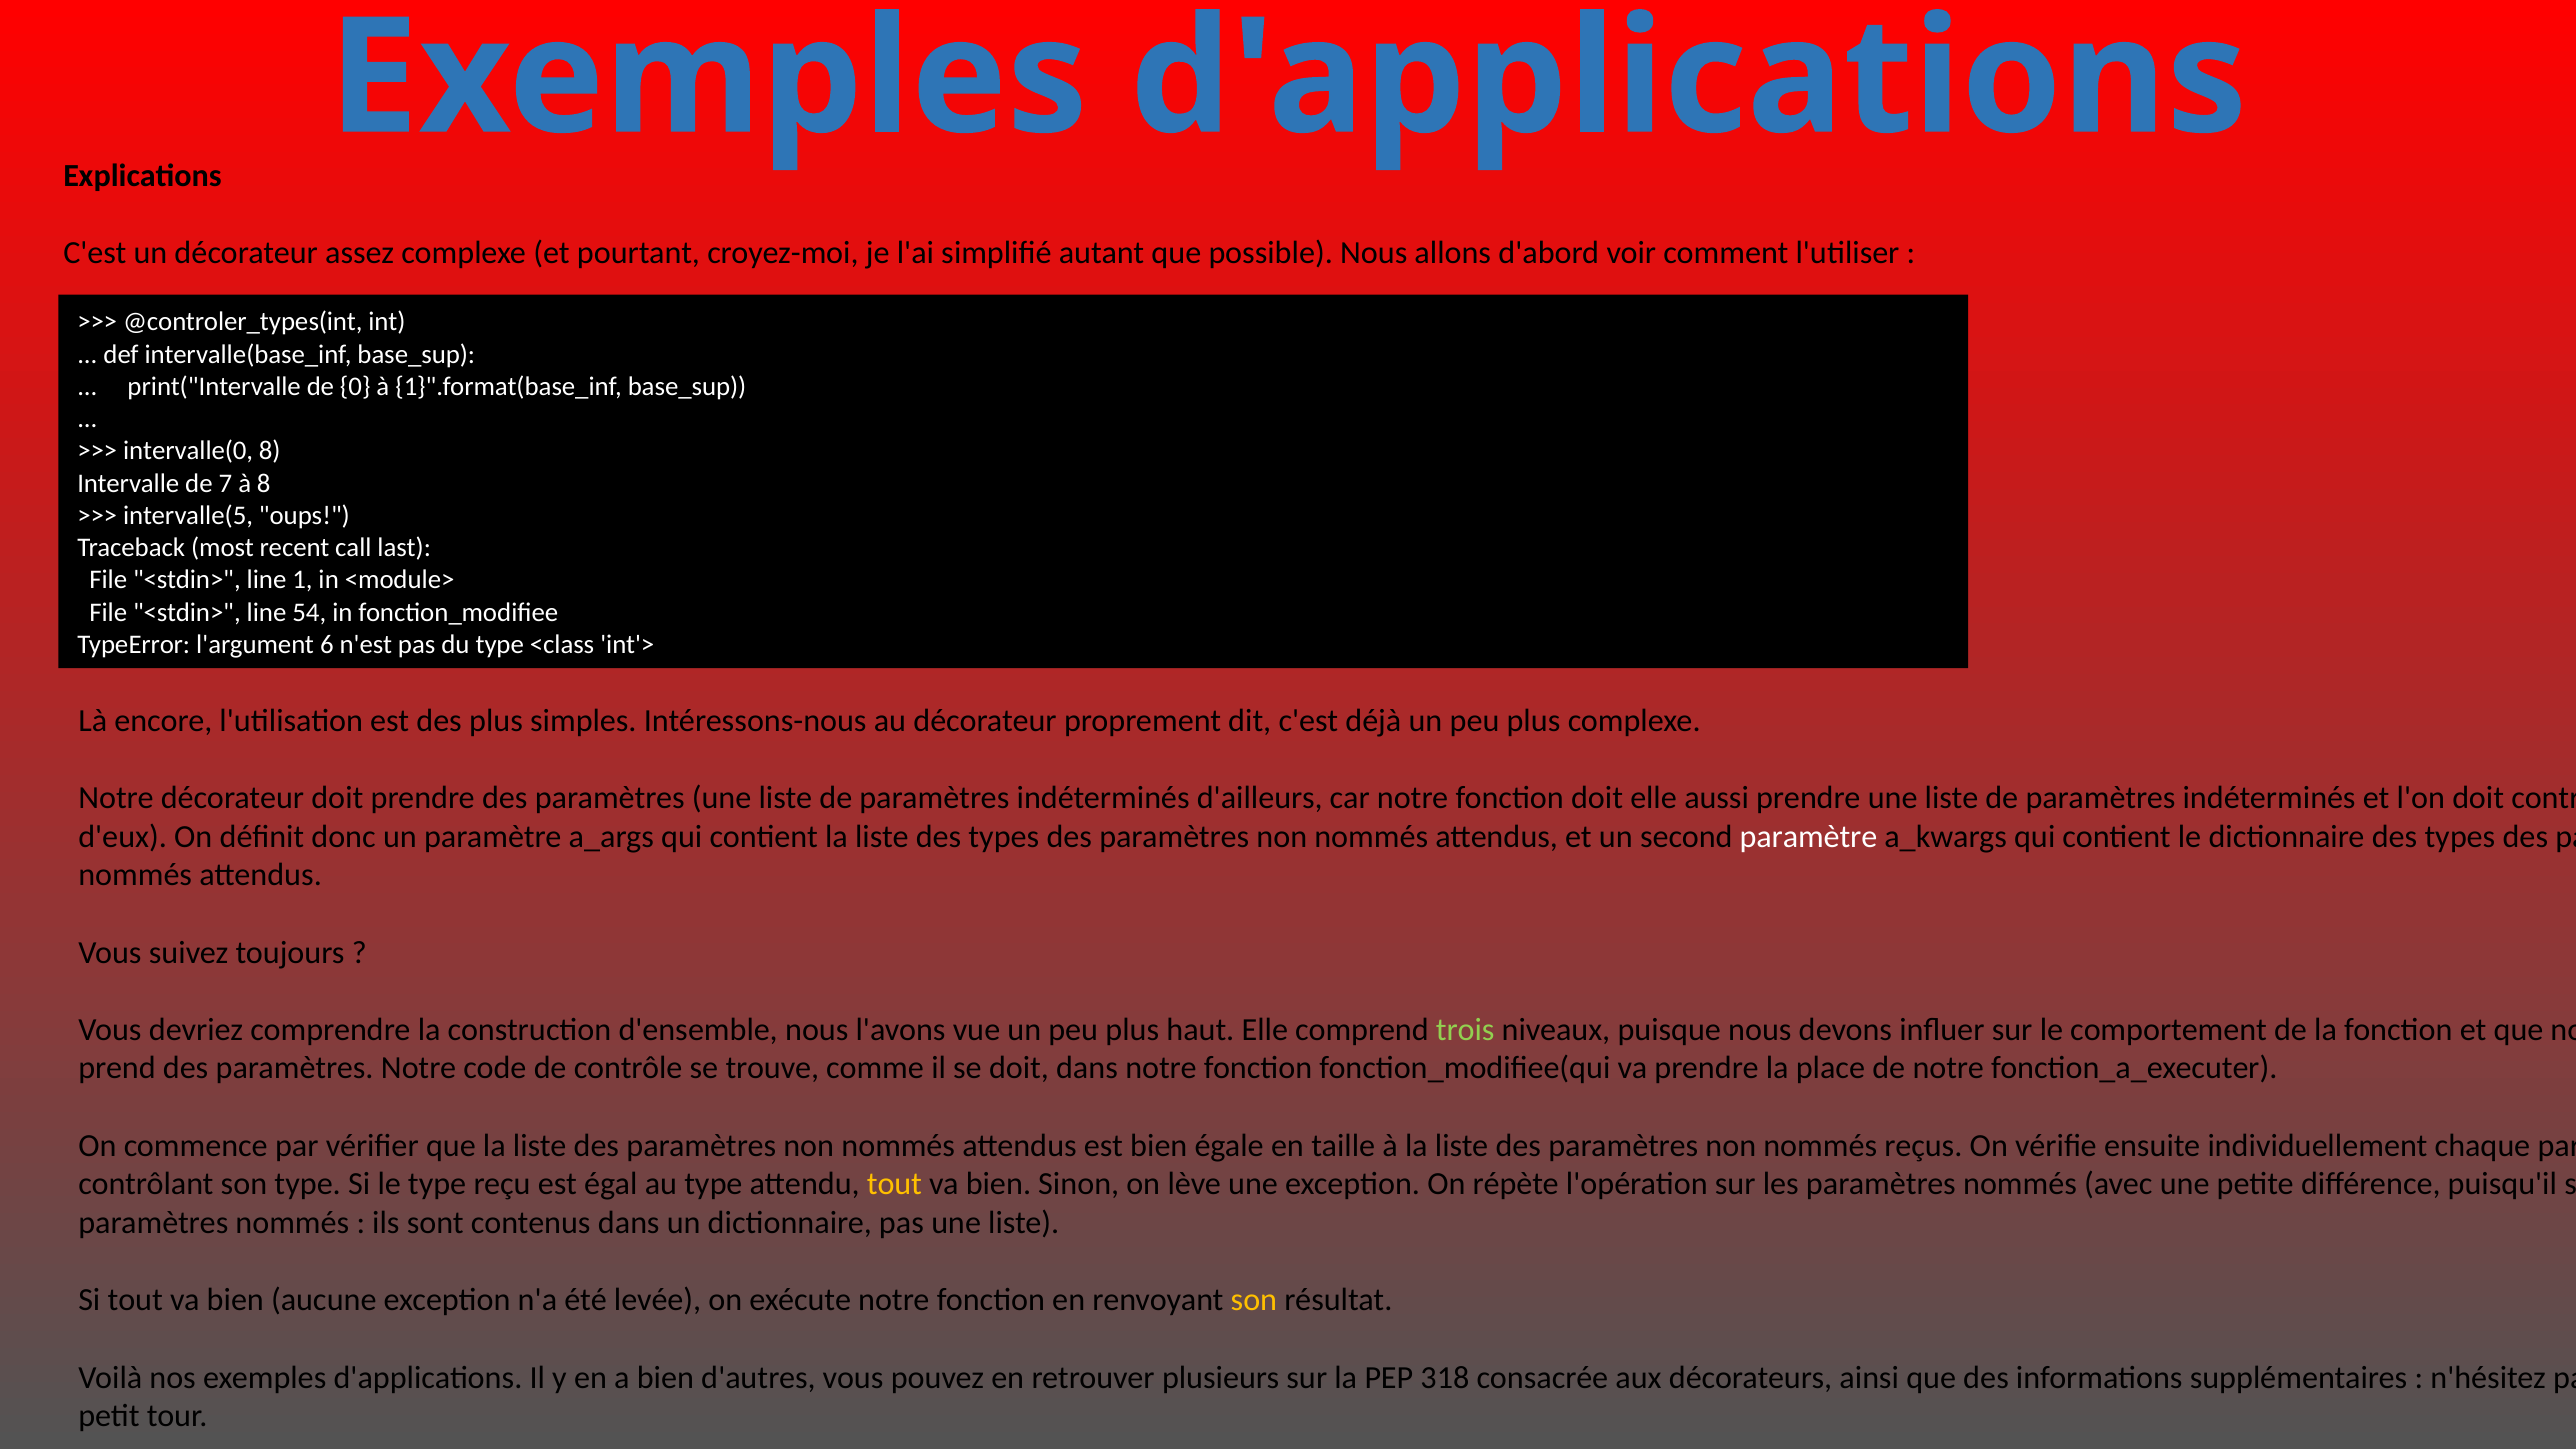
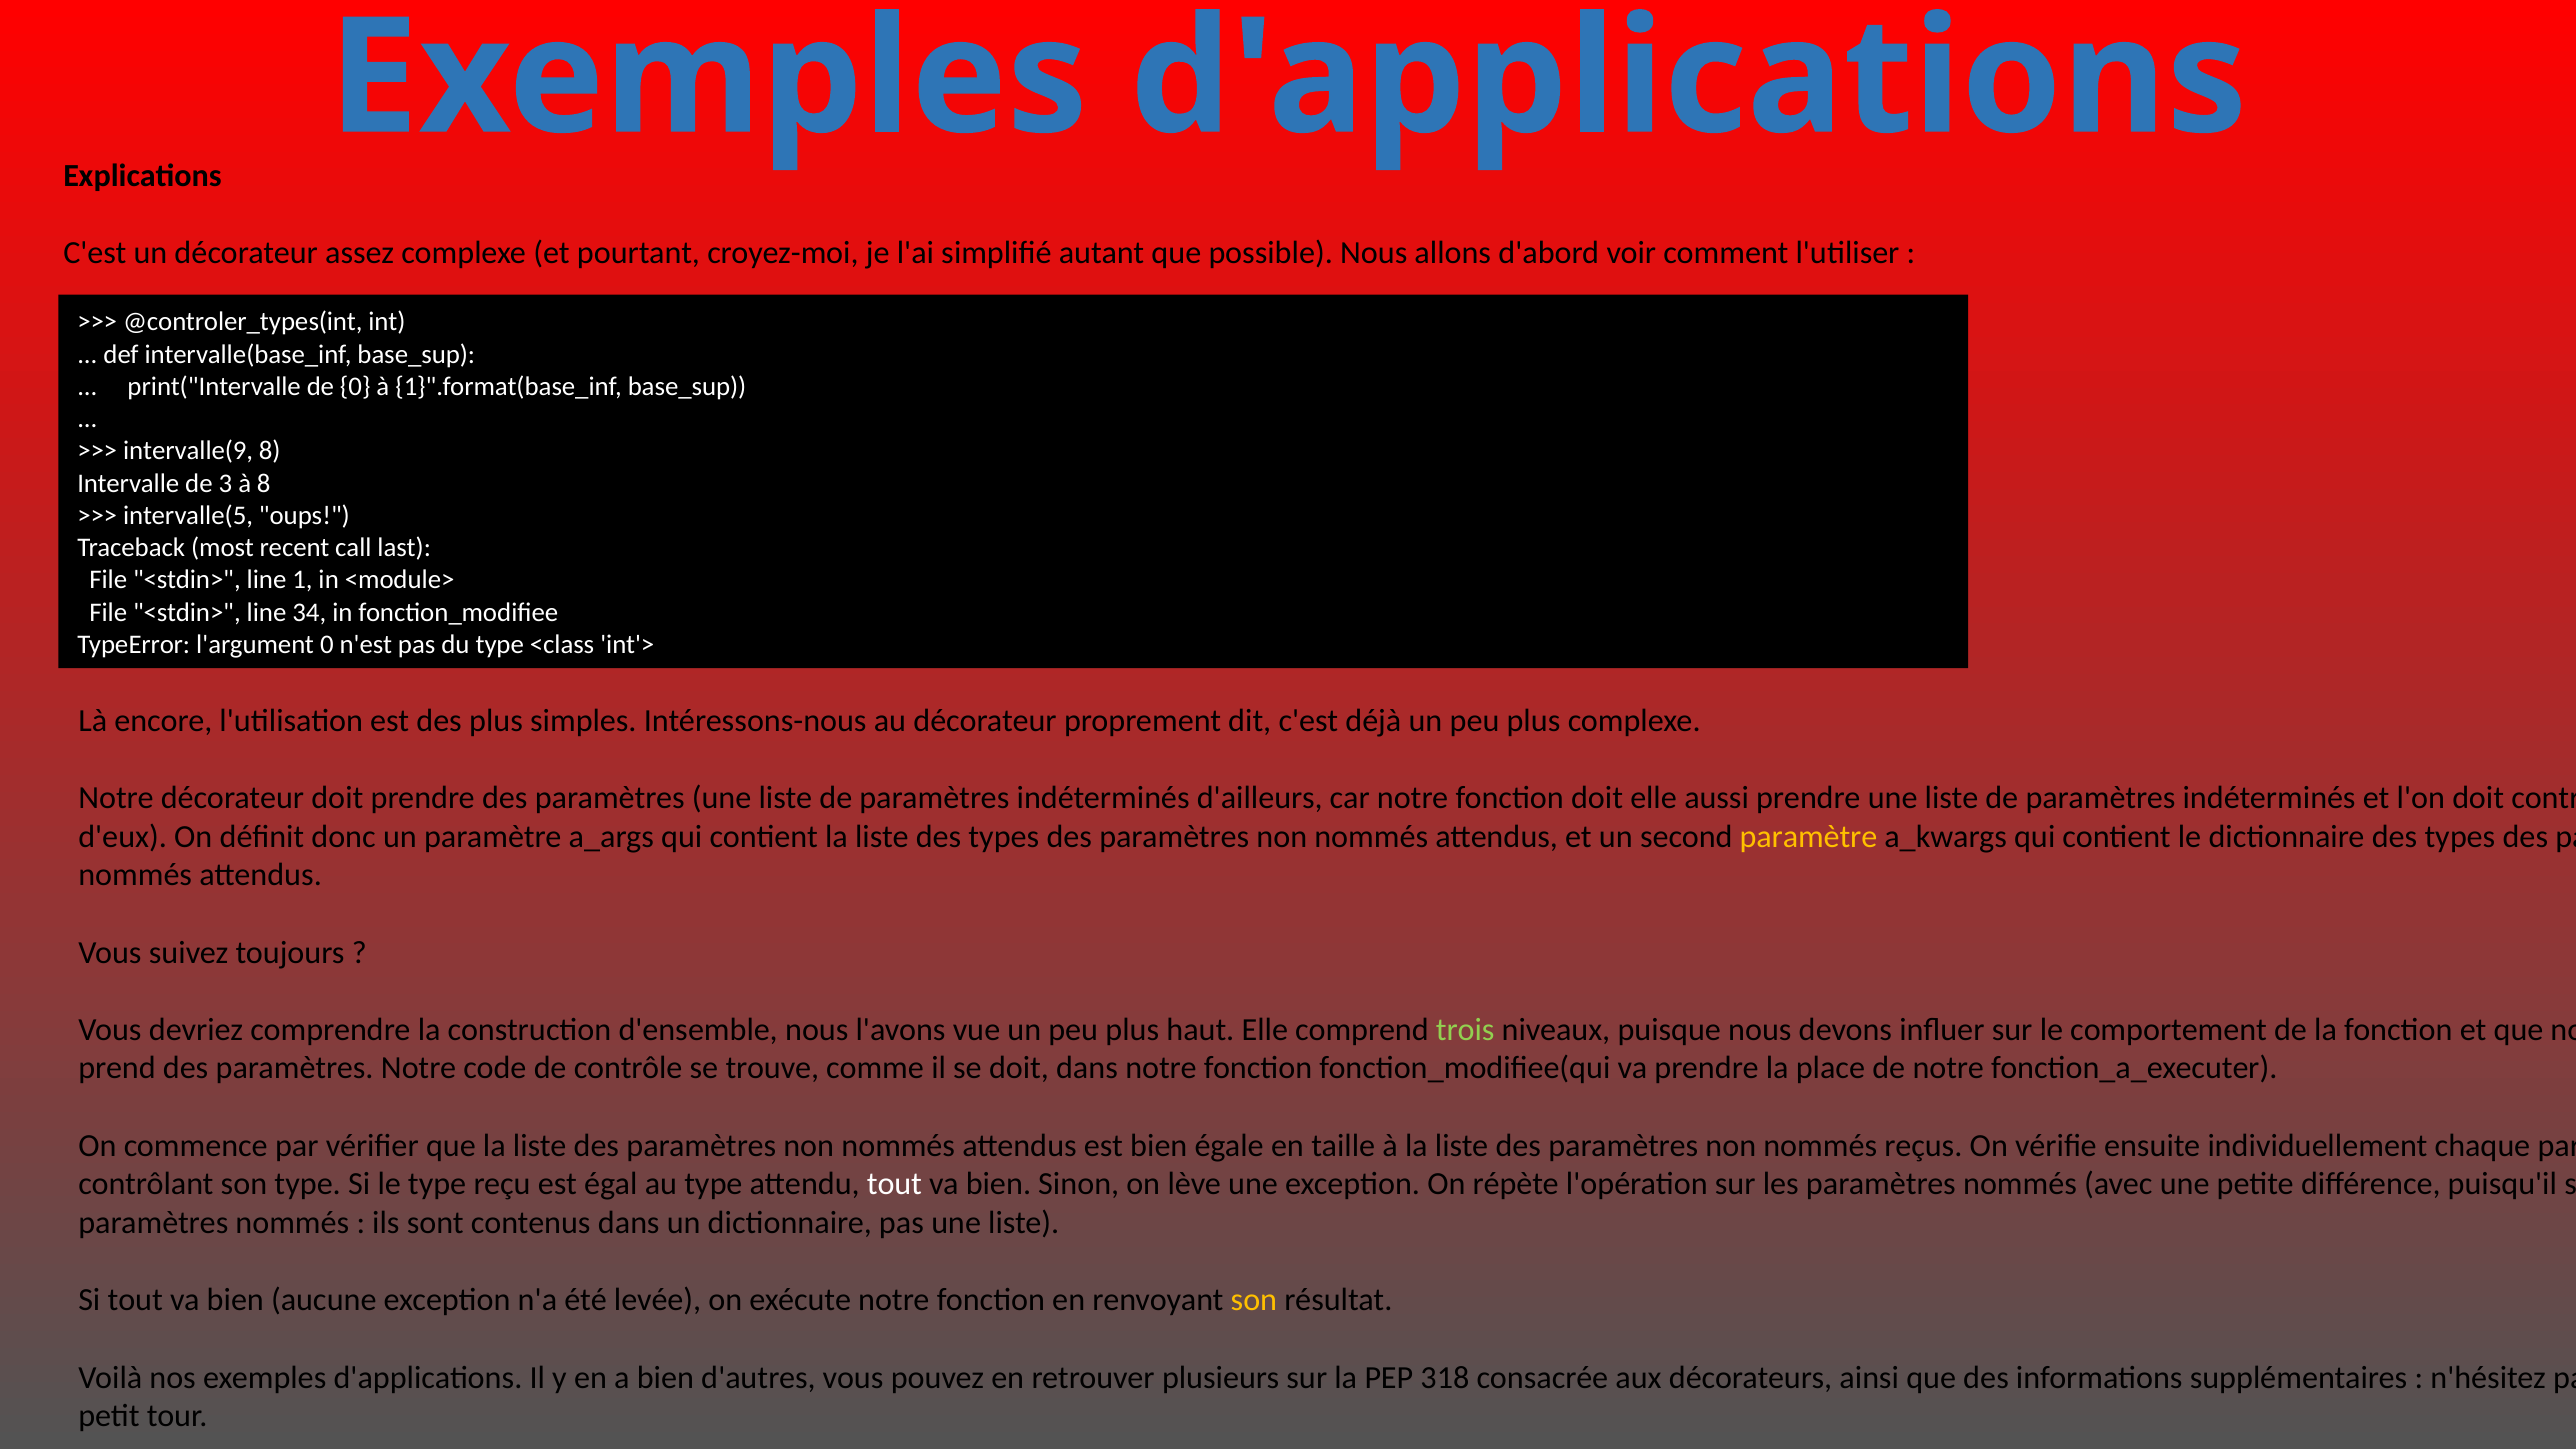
intervalle(0: intervalle(0 -> intervalle(9
7: 7 -> 3
54: 54 -> 34
l'argument 6: 6 -> 0
paramètre at (1808, 836) colour: white -> yellow
tout at (894, 1184) colour: yellow -> white
